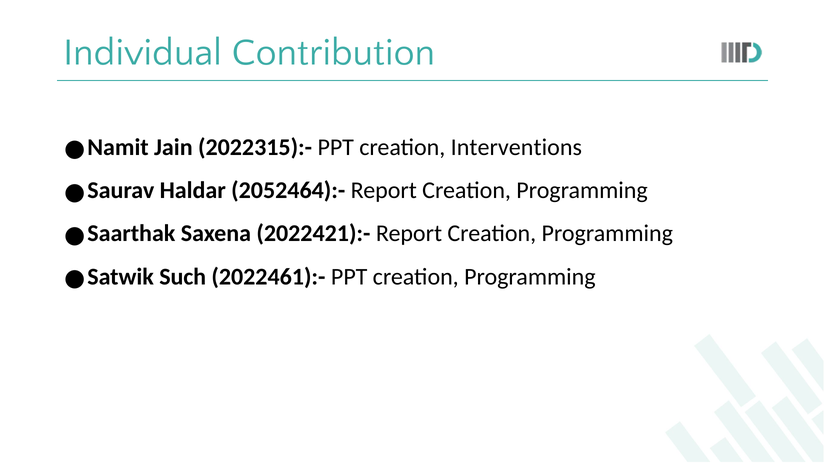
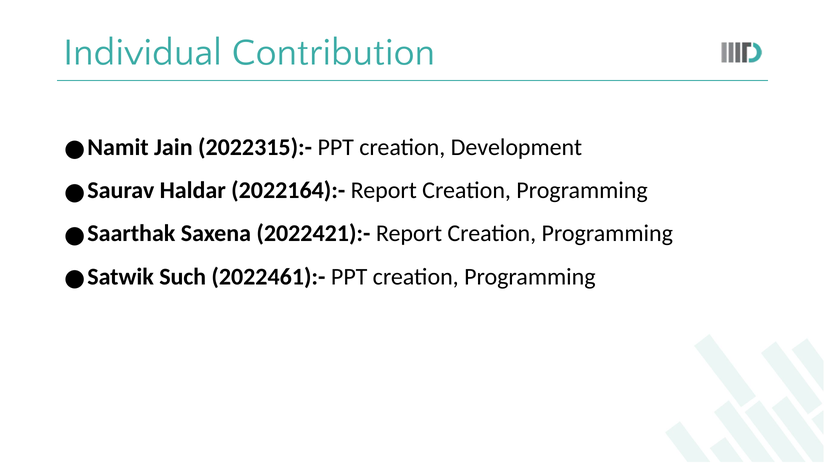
Interventions: Interventions -> Development
2052464):-: 2052464):- -> 2022164):-
